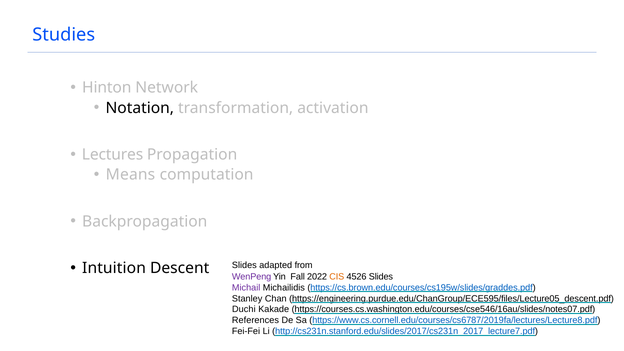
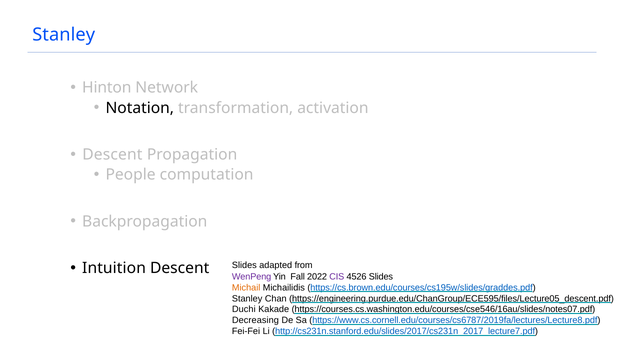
Studies at (64, 35): Studies -> Stanley
Lectures at (113, 155): Lectures -> Descent
Means: Means -> People
CIS colour: orange -> purple
Michail colour: purple -> orange
References: References -> Decreasing
